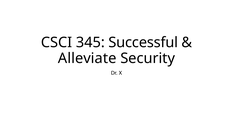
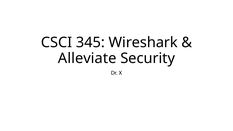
Successful: Successful -> Wireshark
